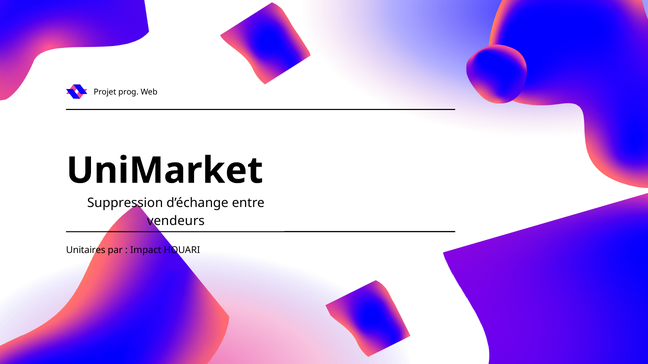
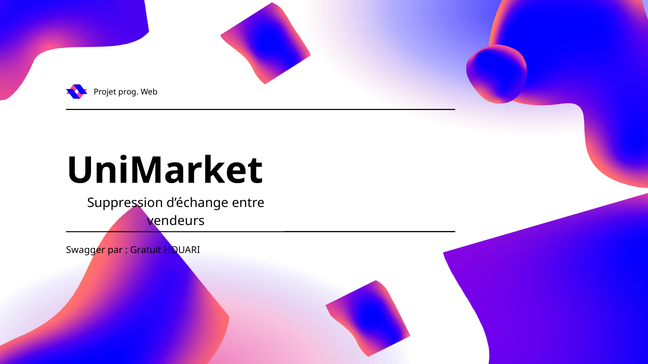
Unitaires: Unitaires -> Swagger
Impact: Impact -> Gratuit
